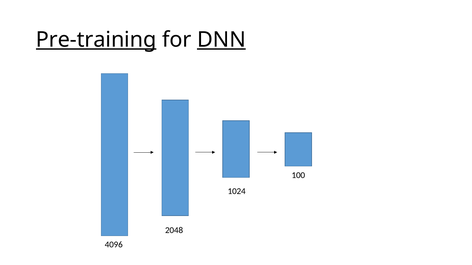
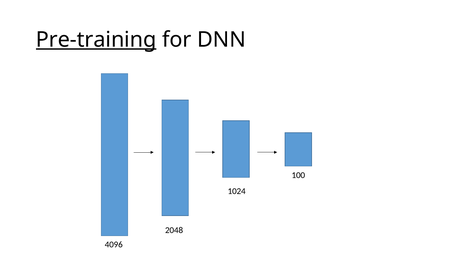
DNN underline: present -> none
